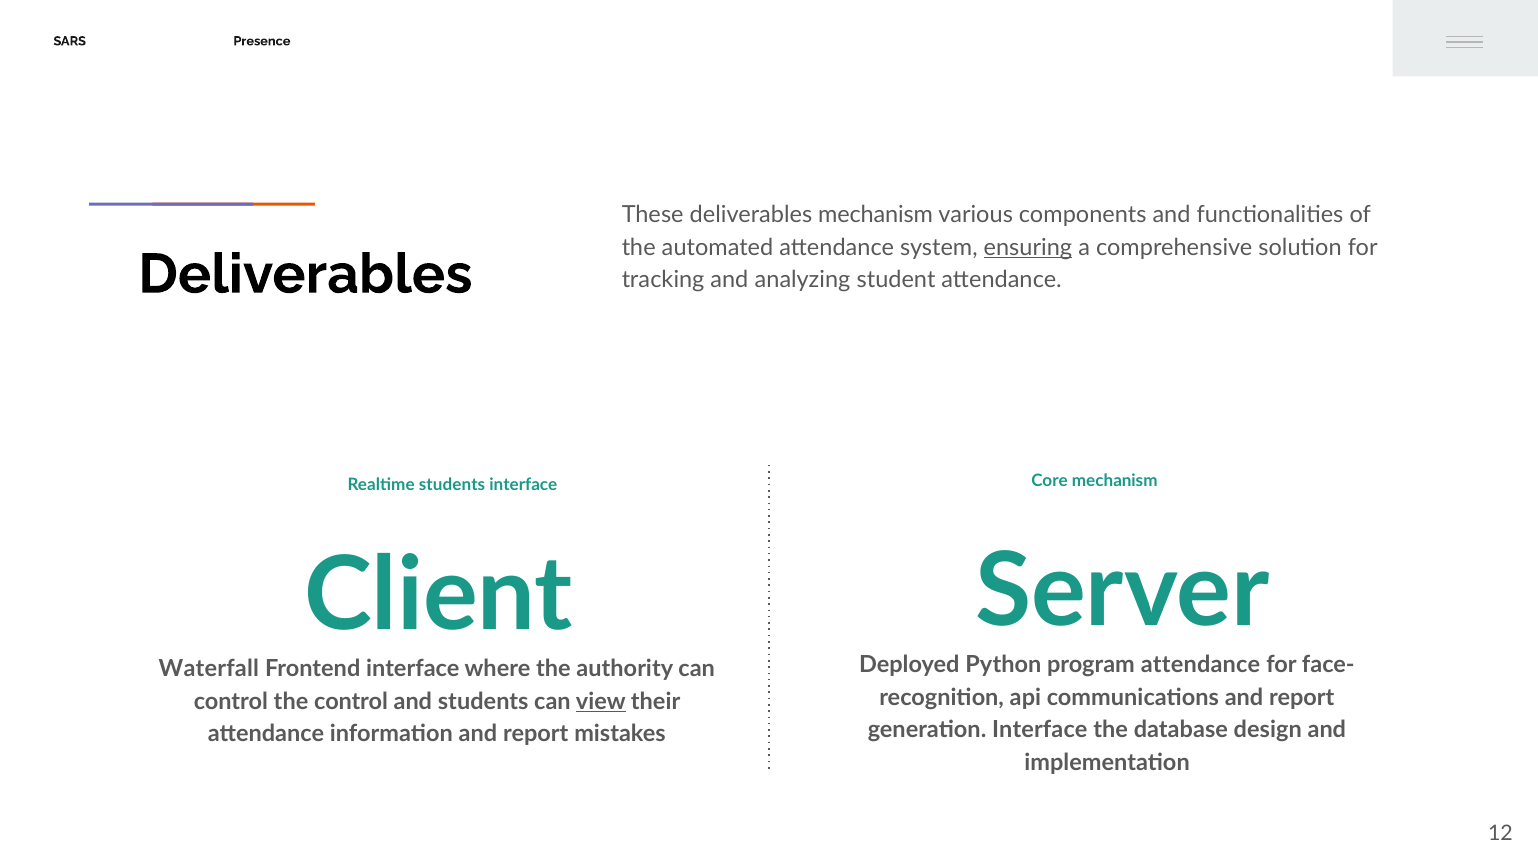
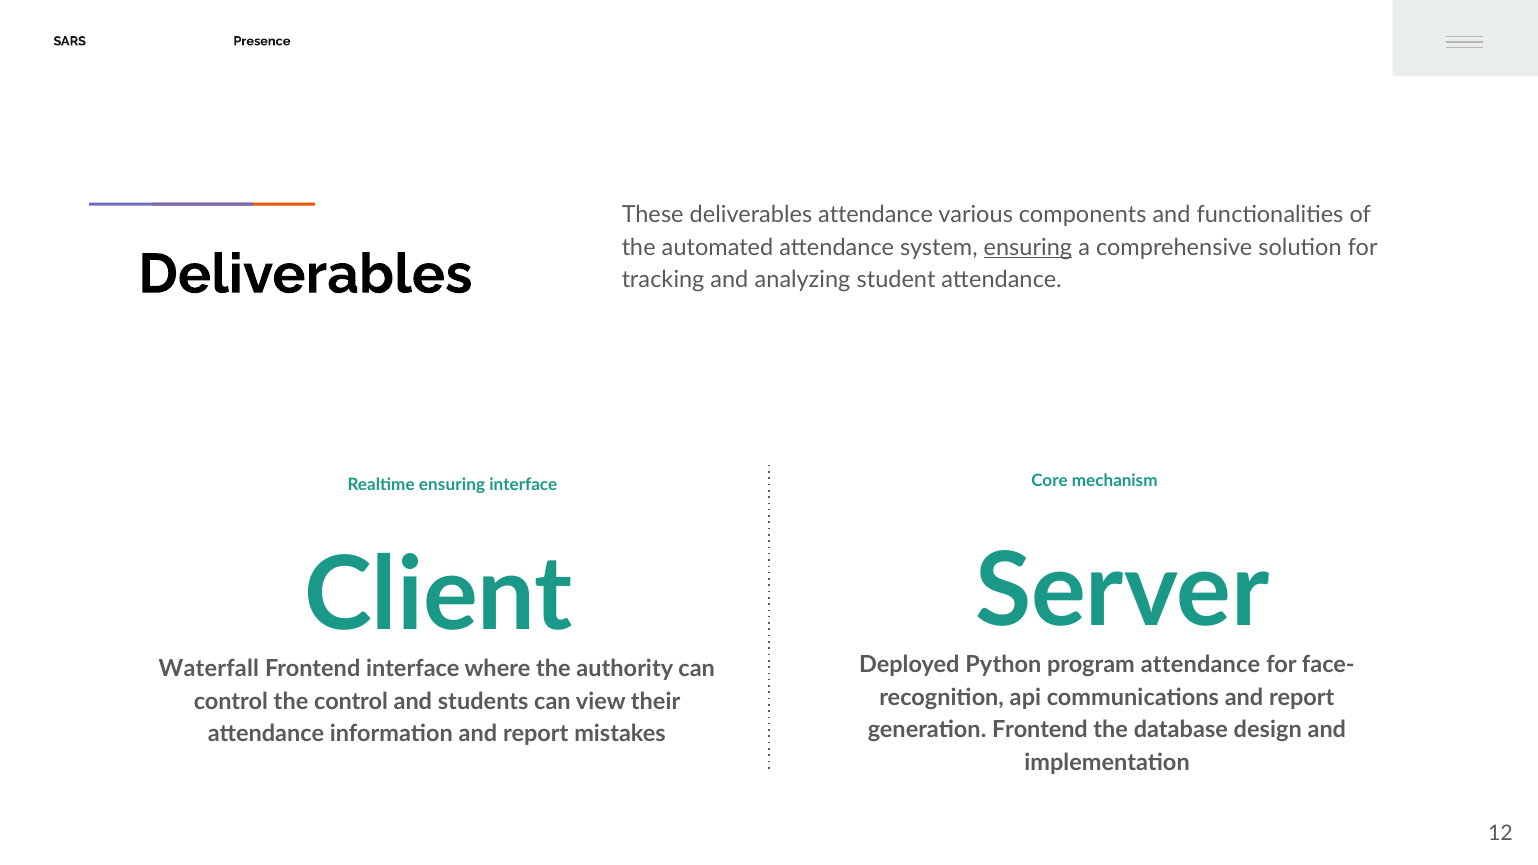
deliverables mechanism: mechanism -> attendance
Realtime students: students -> ensuring
view underline: present -> none
generation Interface: Interface -> Frontend
